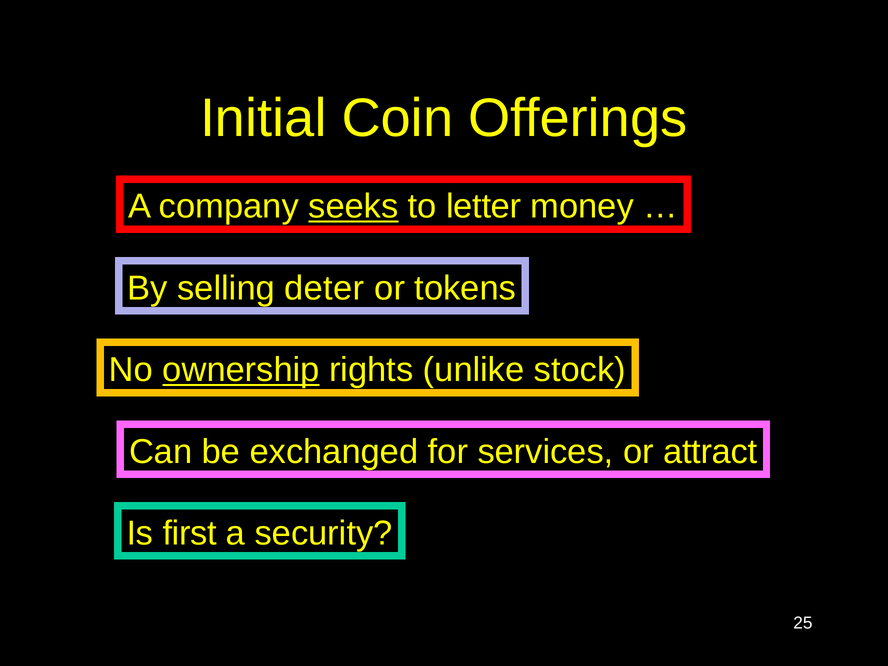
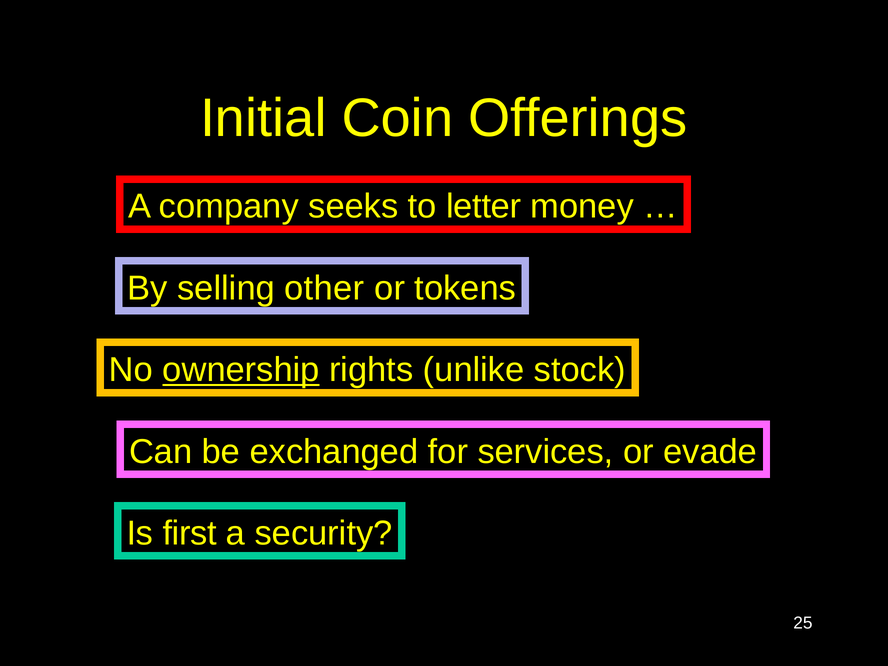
seeks underline: present -> none
deter: deter -> other
attract: attract -> evade
